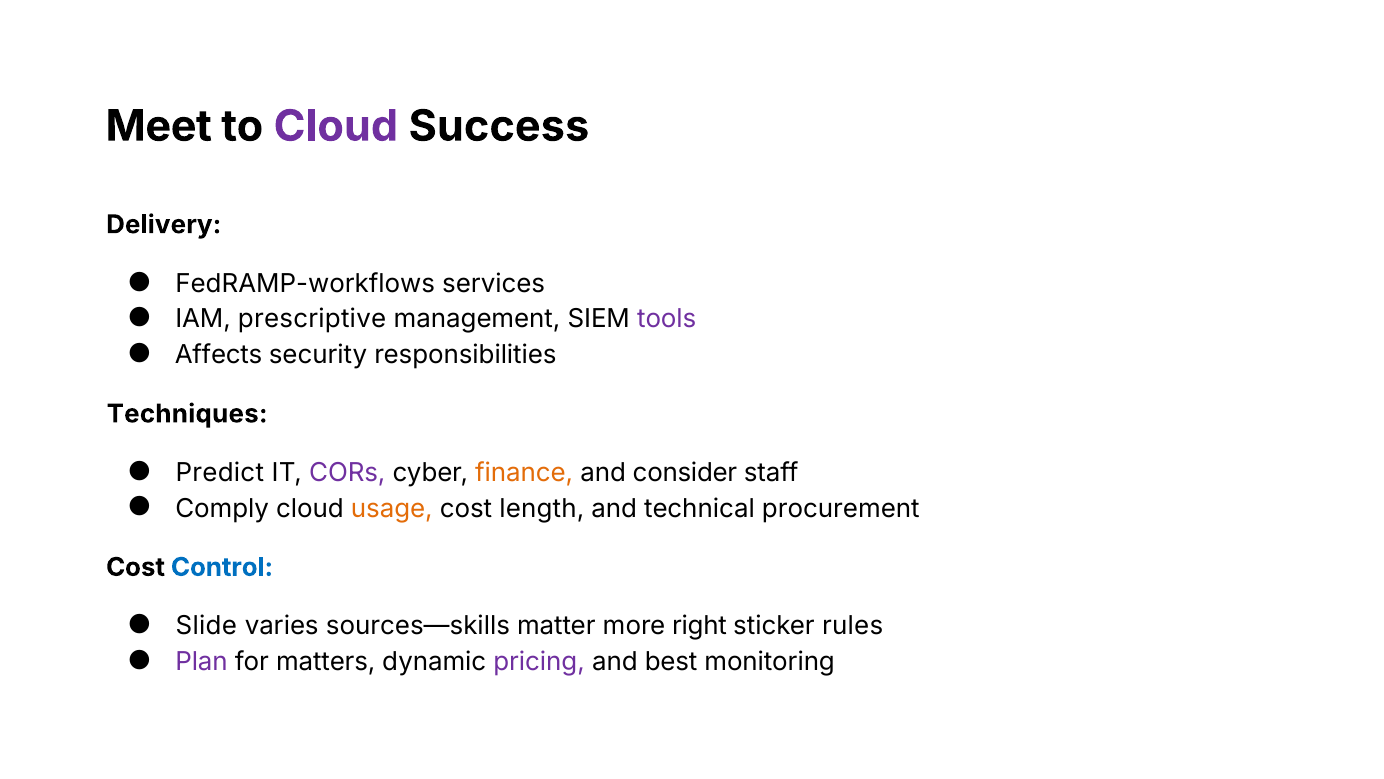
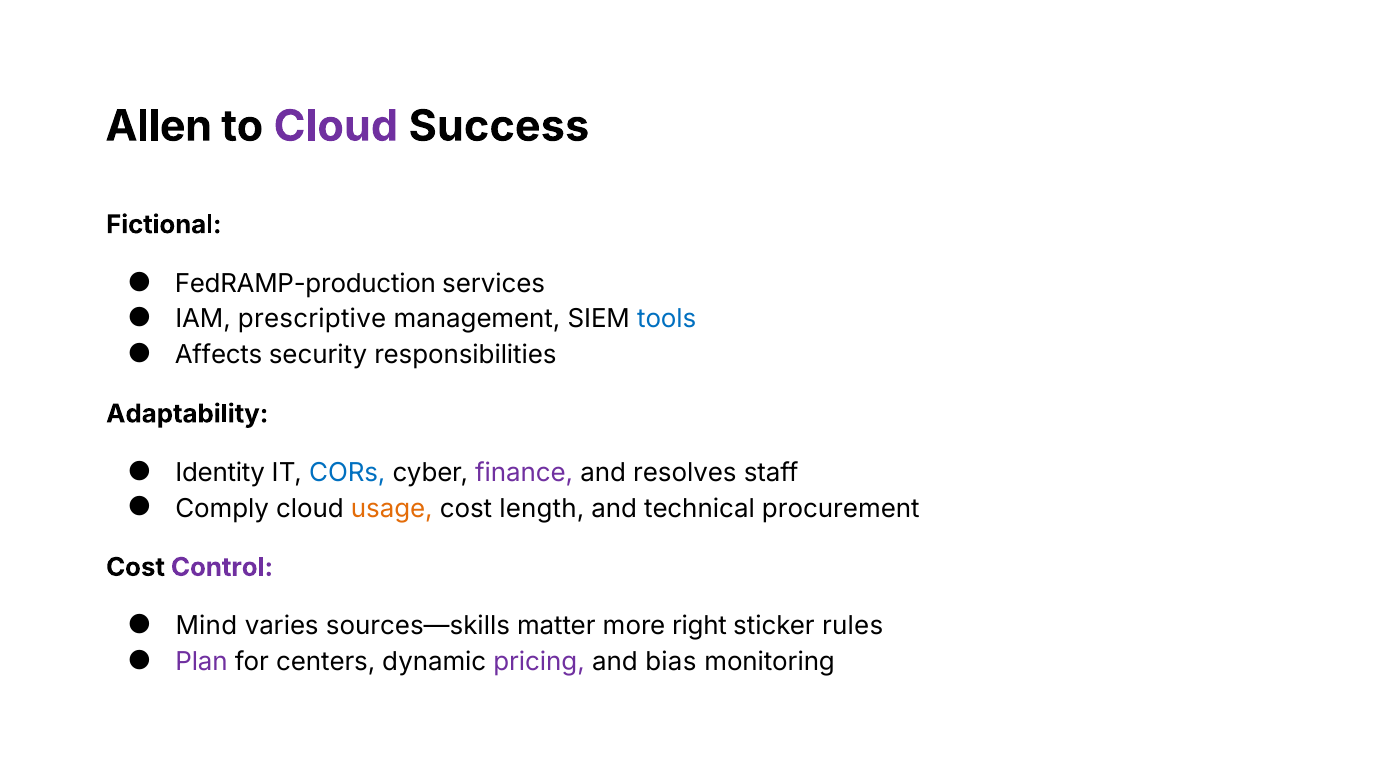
Meet: Meet -> Allen
Delivery: Delivery -> Fictional
FedRAMP-workflows: FedRAMP-workflows -> FedRAMP-production
tools colour: purple -> blue
Techniques: Techniques -> Adaptability
Predict: Predict -> Identity
CORs colour: purple -> blue
finance colour: orange -> purple
consider: consider -> resolves
Control colour: blue -> purple
Slide: Slide -> Mind
matters: matters -> centers
best: best -> bias
